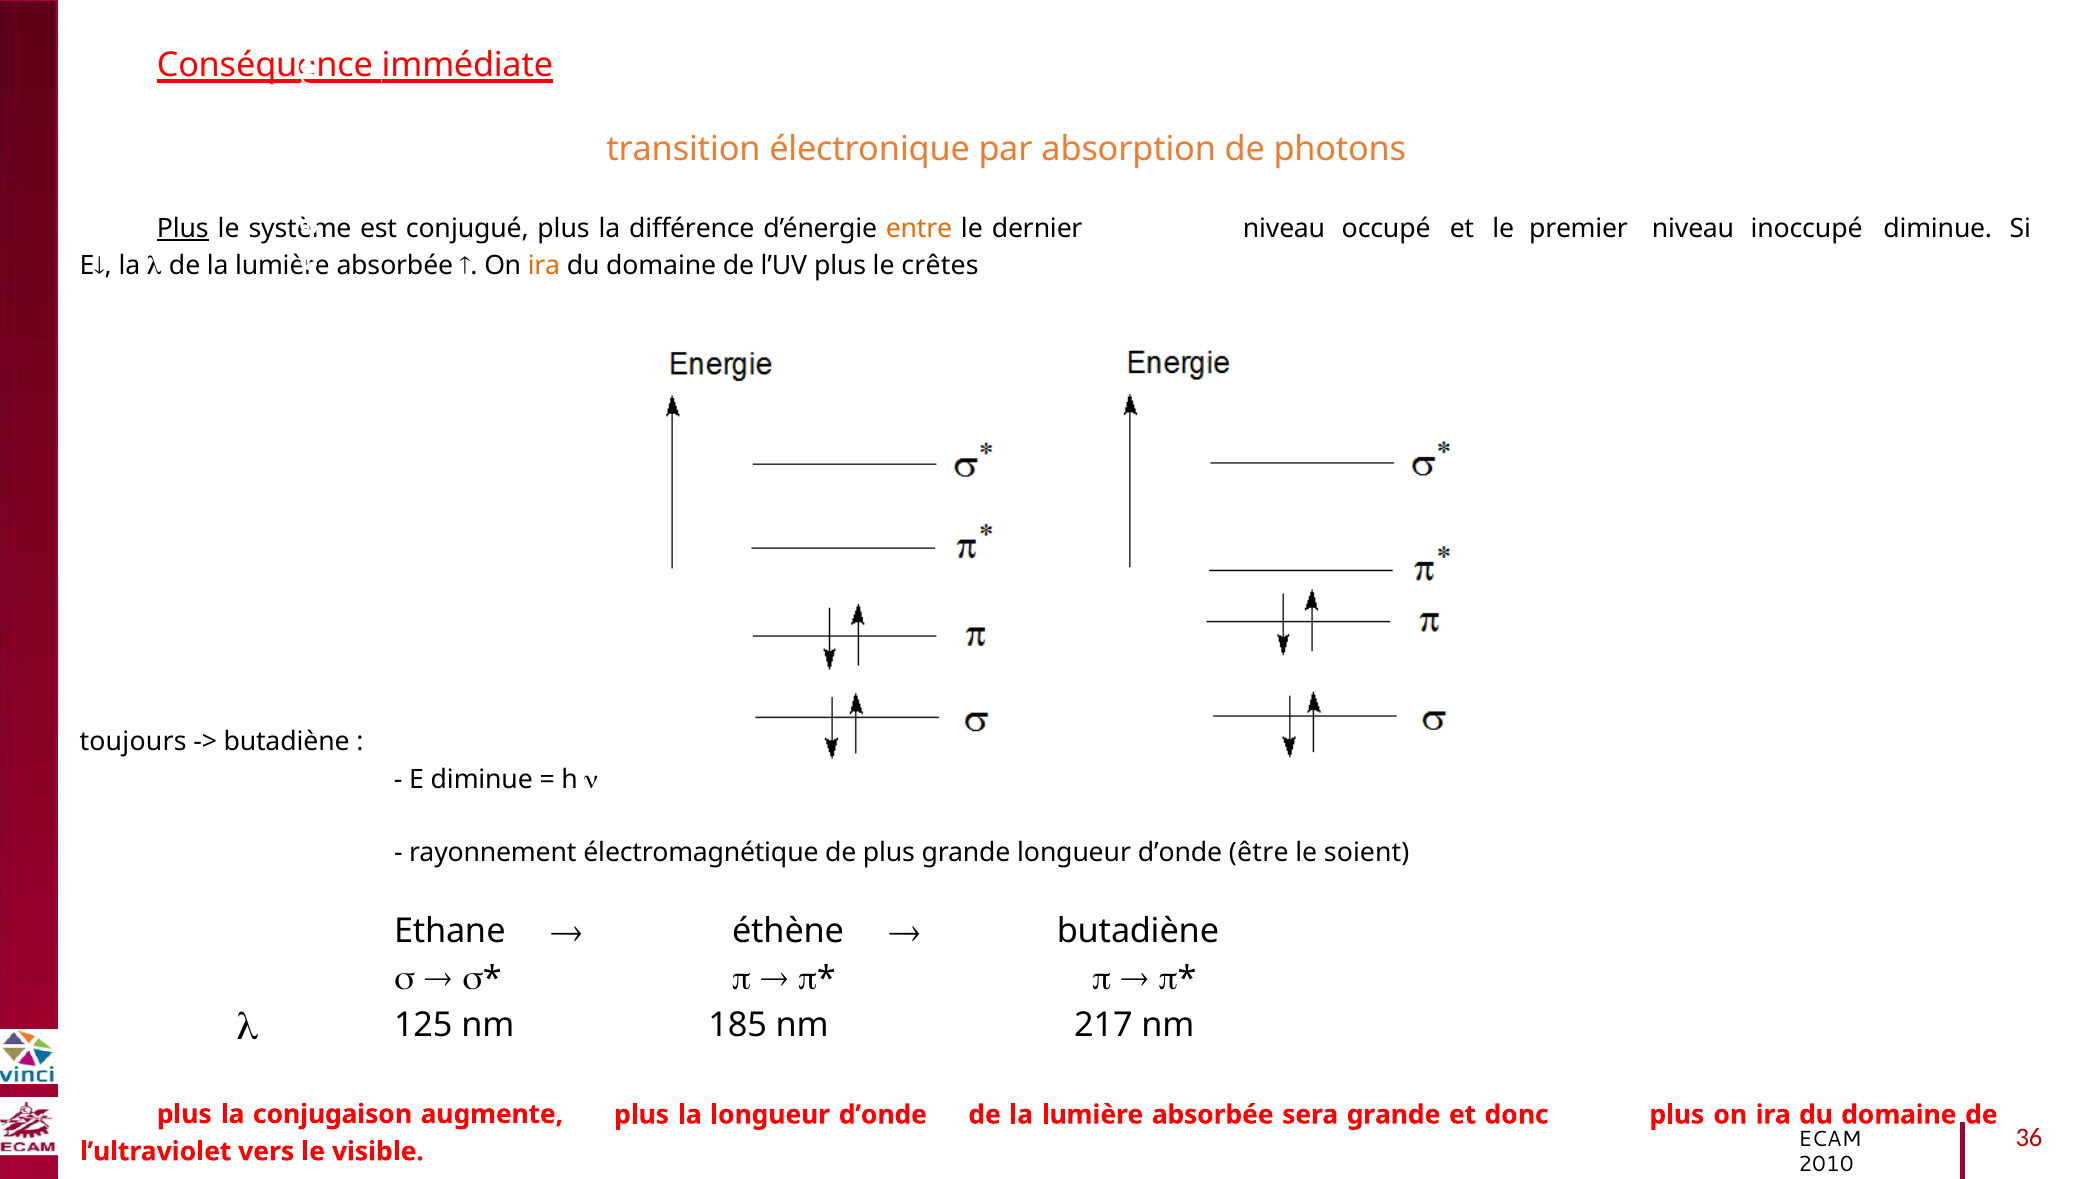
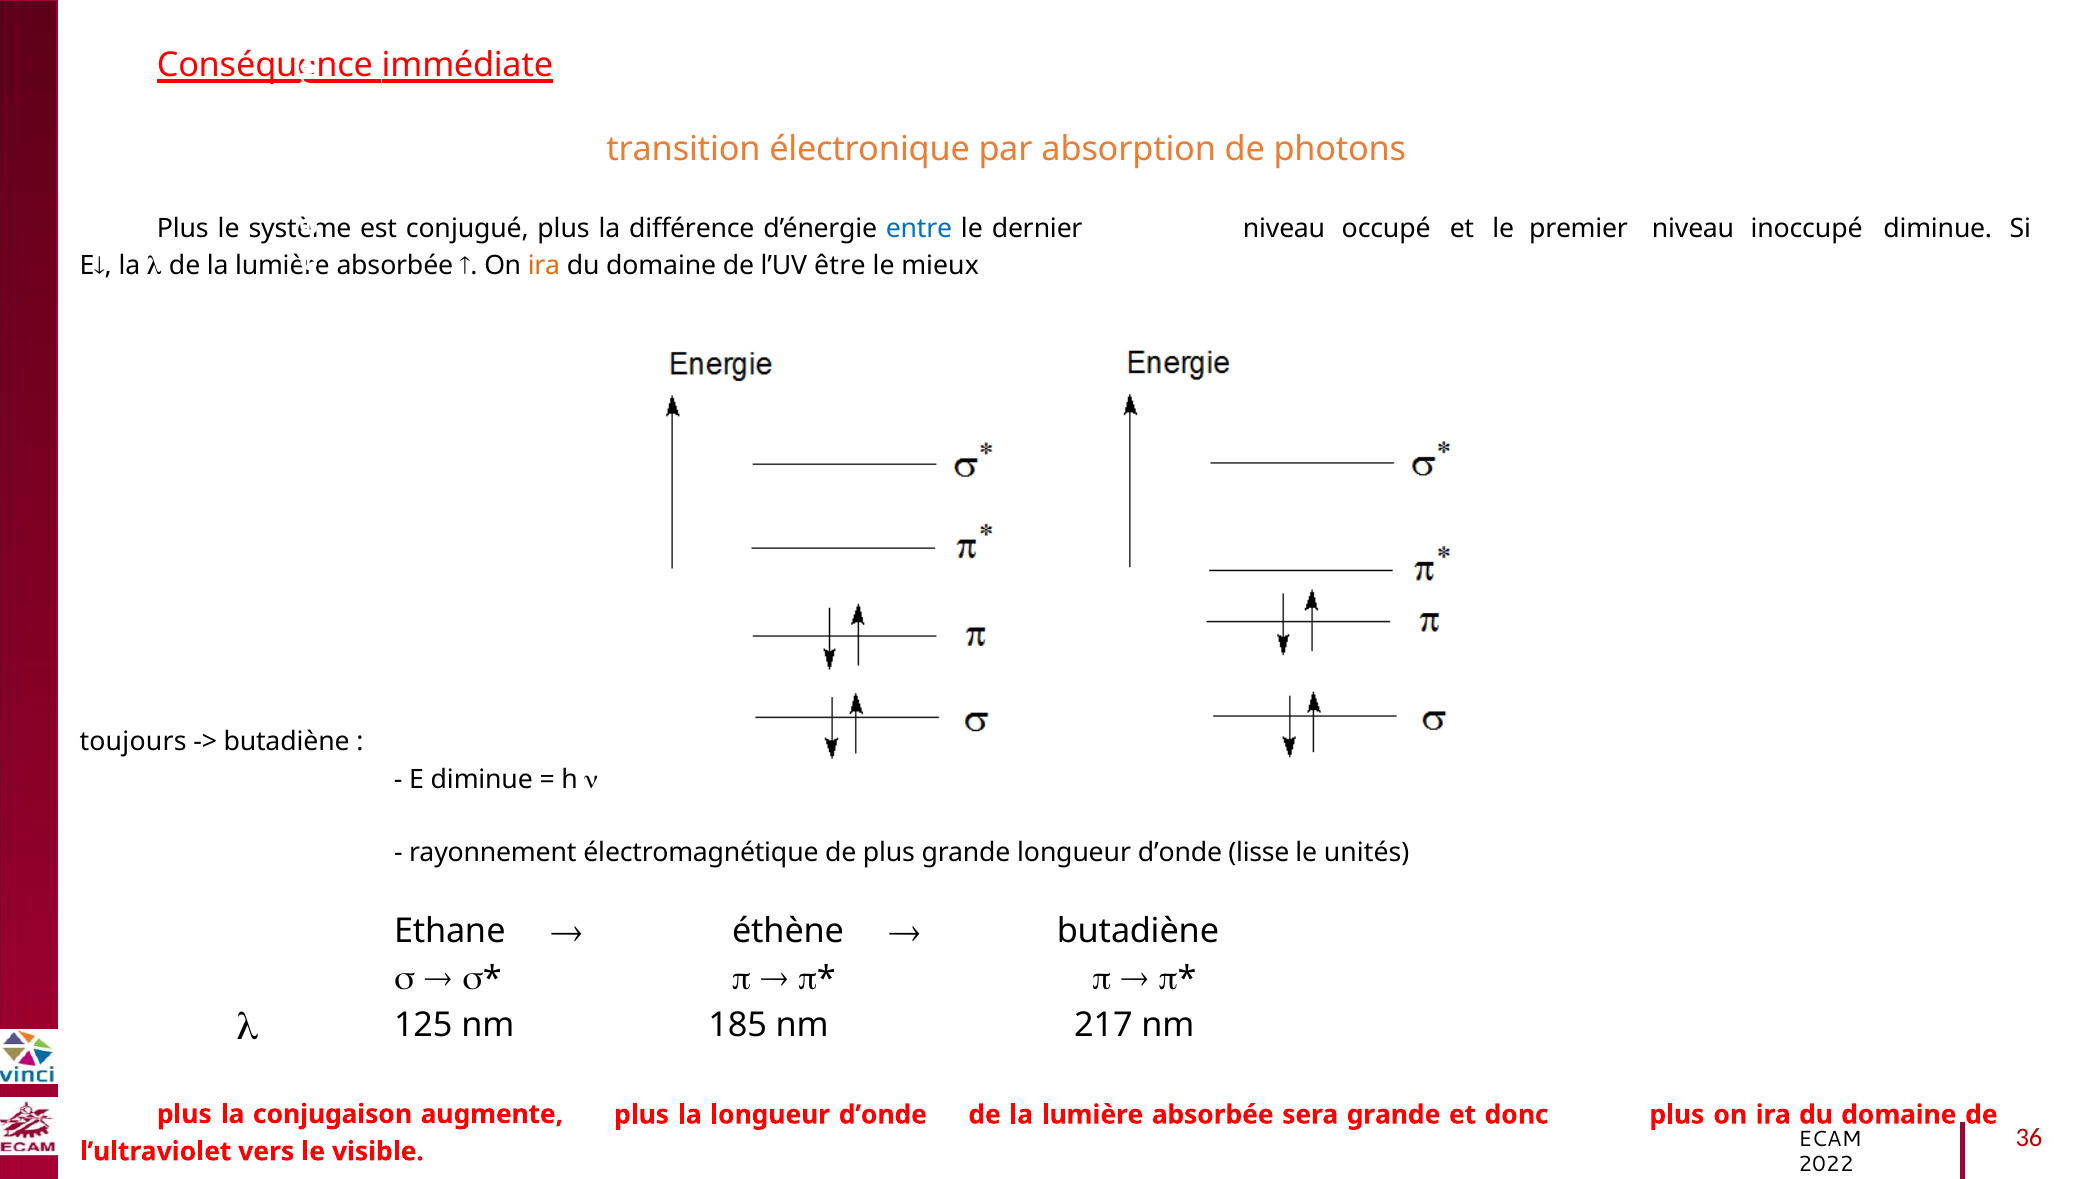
Plus at (183, 228) underline: present -> none
entre colour: orange -> blue
l’UV plus: plus -> être
crêtes: crêtes -> mieux
être: être -> lisse
soient: soient -> unités
2010: 2010 -> 2022
